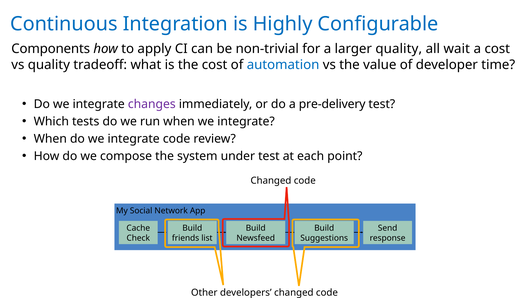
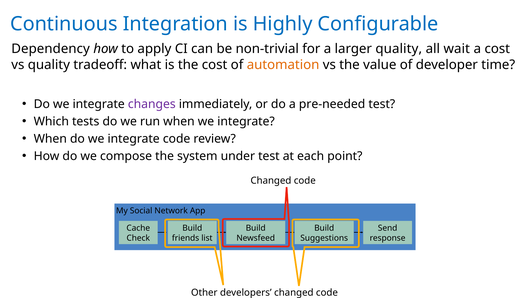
Components: Components -> Dependency
automation colour: blue -> orange
pre-delivery: pre-delivery -> pre-needed
